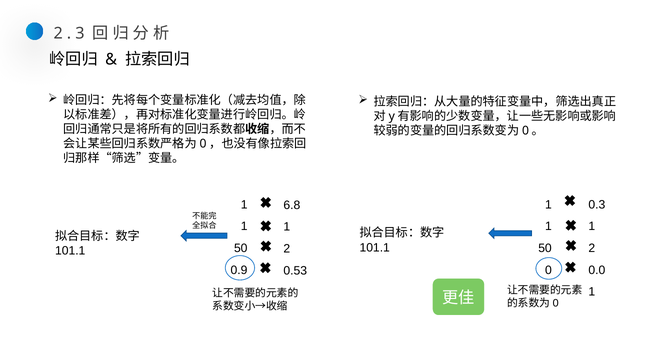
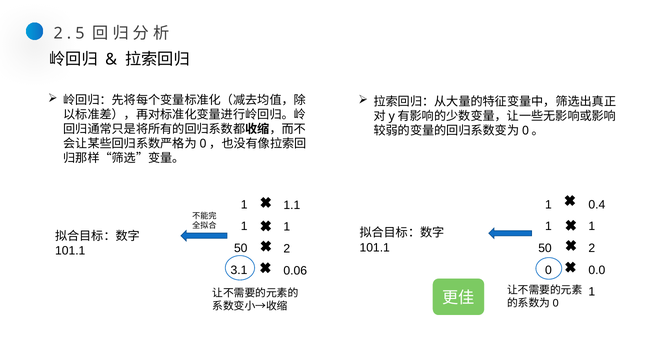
3: 3 -> 5
0.3: 0.3 -> 0.4
6.8: 6.8 -> 1.1
0.9: 0.9 -> 3.1
0.53: 0.53 -> 0.06
